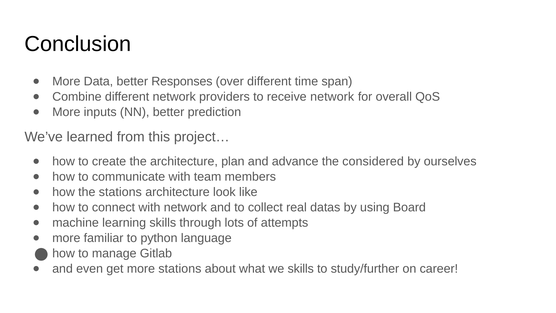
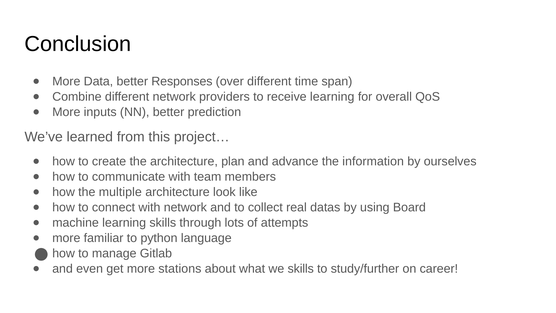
receive network: network -> learning
considered: considered -> information
the stations: stations -> multiple
